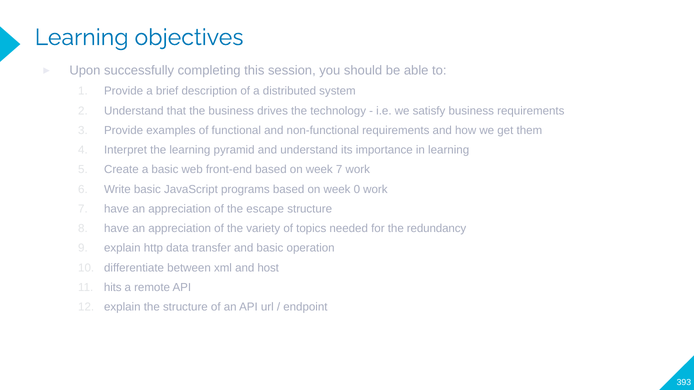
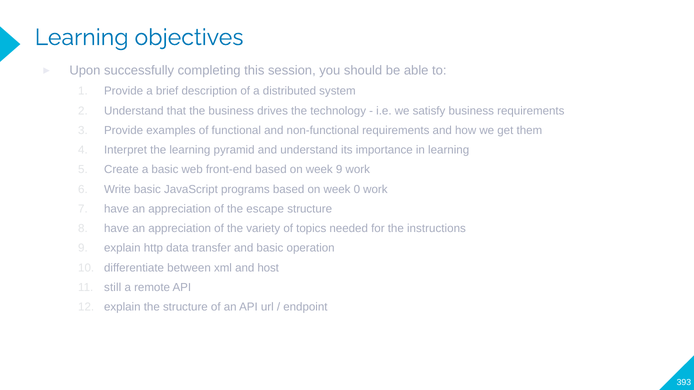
week 7: 7 -> 9
redundancy: redundancy -> instructions
hits: hits -> still
